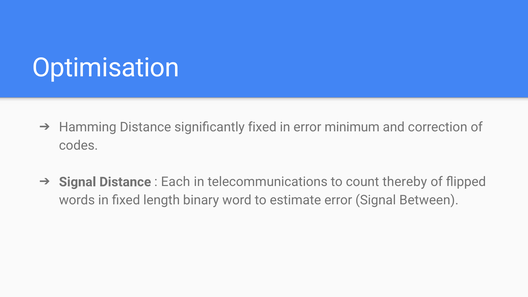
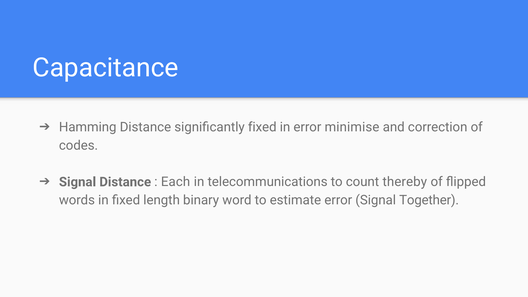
Optimisation: Optimisation -> Capacitance
minimum: minimum -> minimise
Between: Between -> Together
